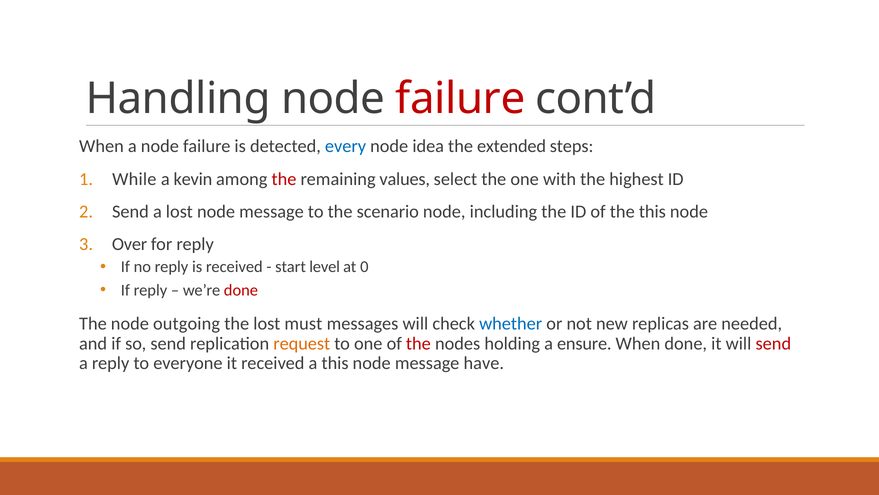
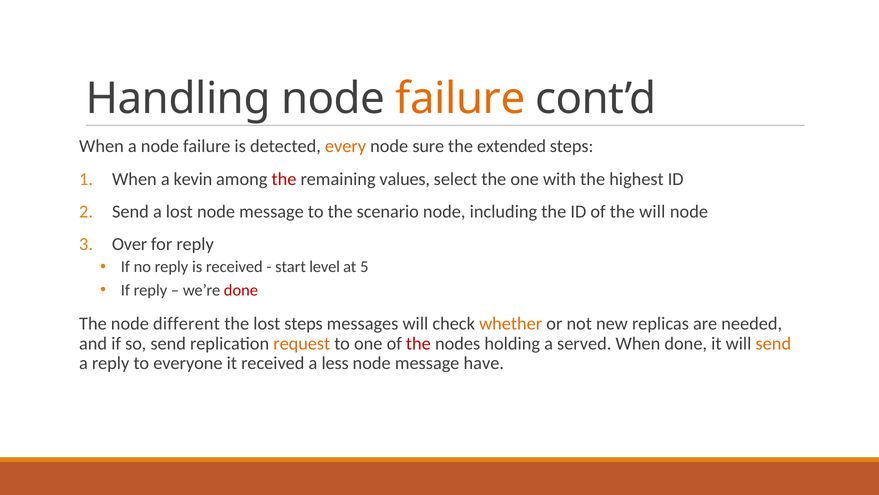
failure at (460, 98) colour: red -> orange
every colour: blue -> orange
idea: idea -> sure
1 While: While -> When
the this: this -> will
0: 0 -> 5
outgoing: outgoing -> different
lost must: must -> steps
whether colour: blue -> orange
ensure: ensure -> served
send at (773, 343) colour: red -> orange
a this: this -> less
